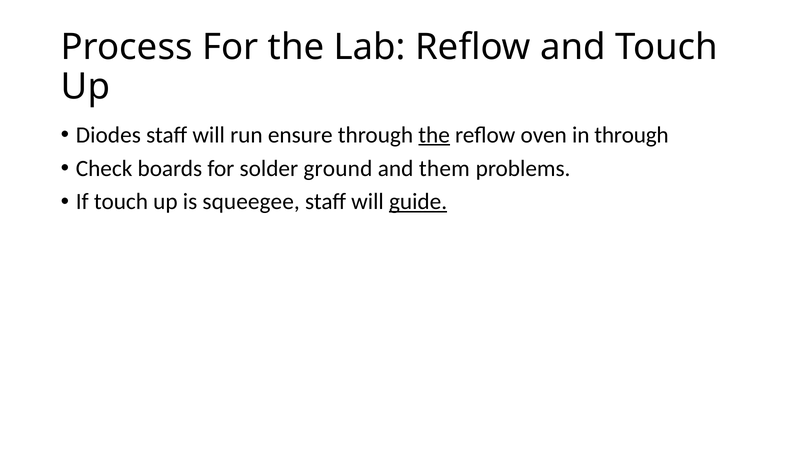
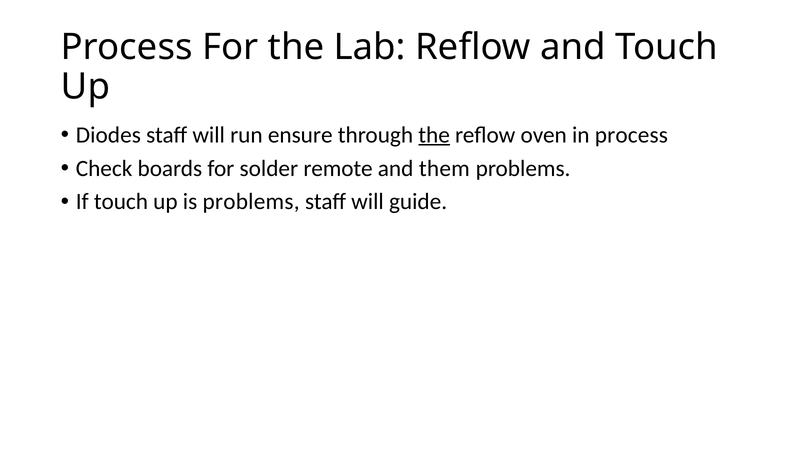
in through: through -> process
ground: ground -> remote
is squeegee: squeegee -> problems
guide underline: present -> none
